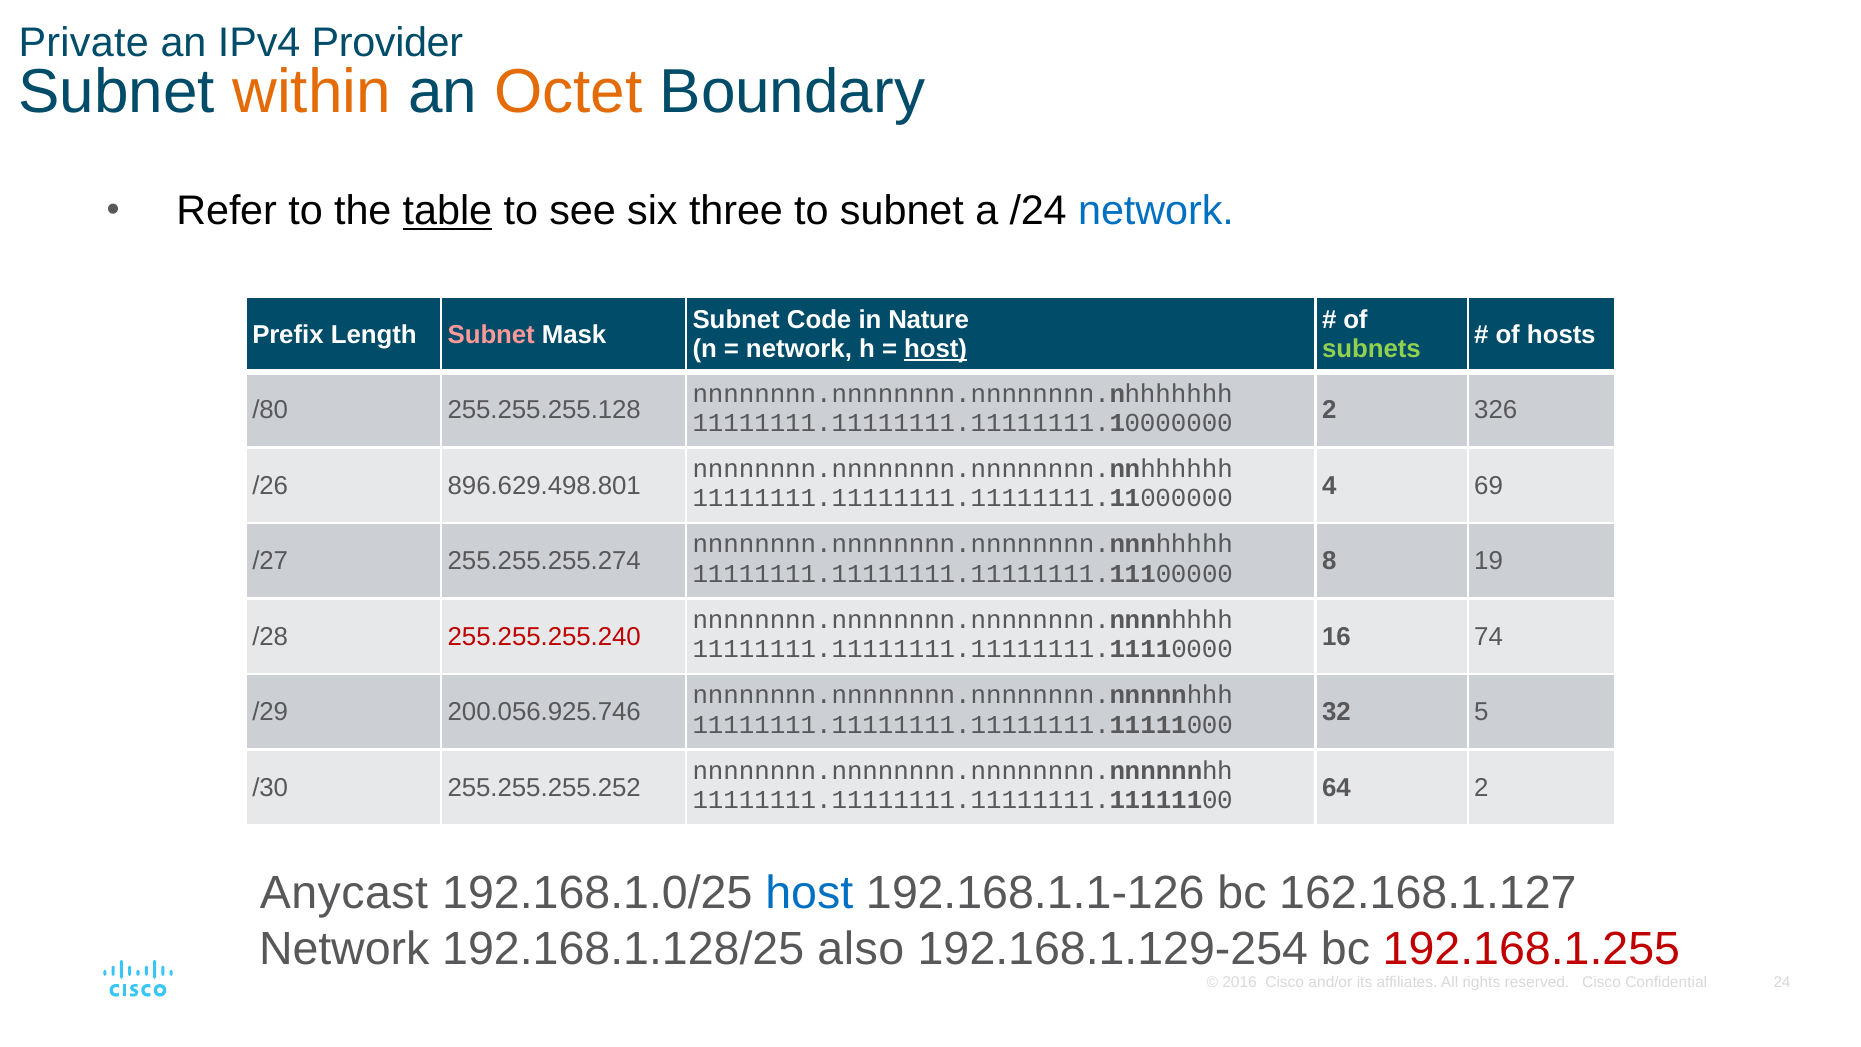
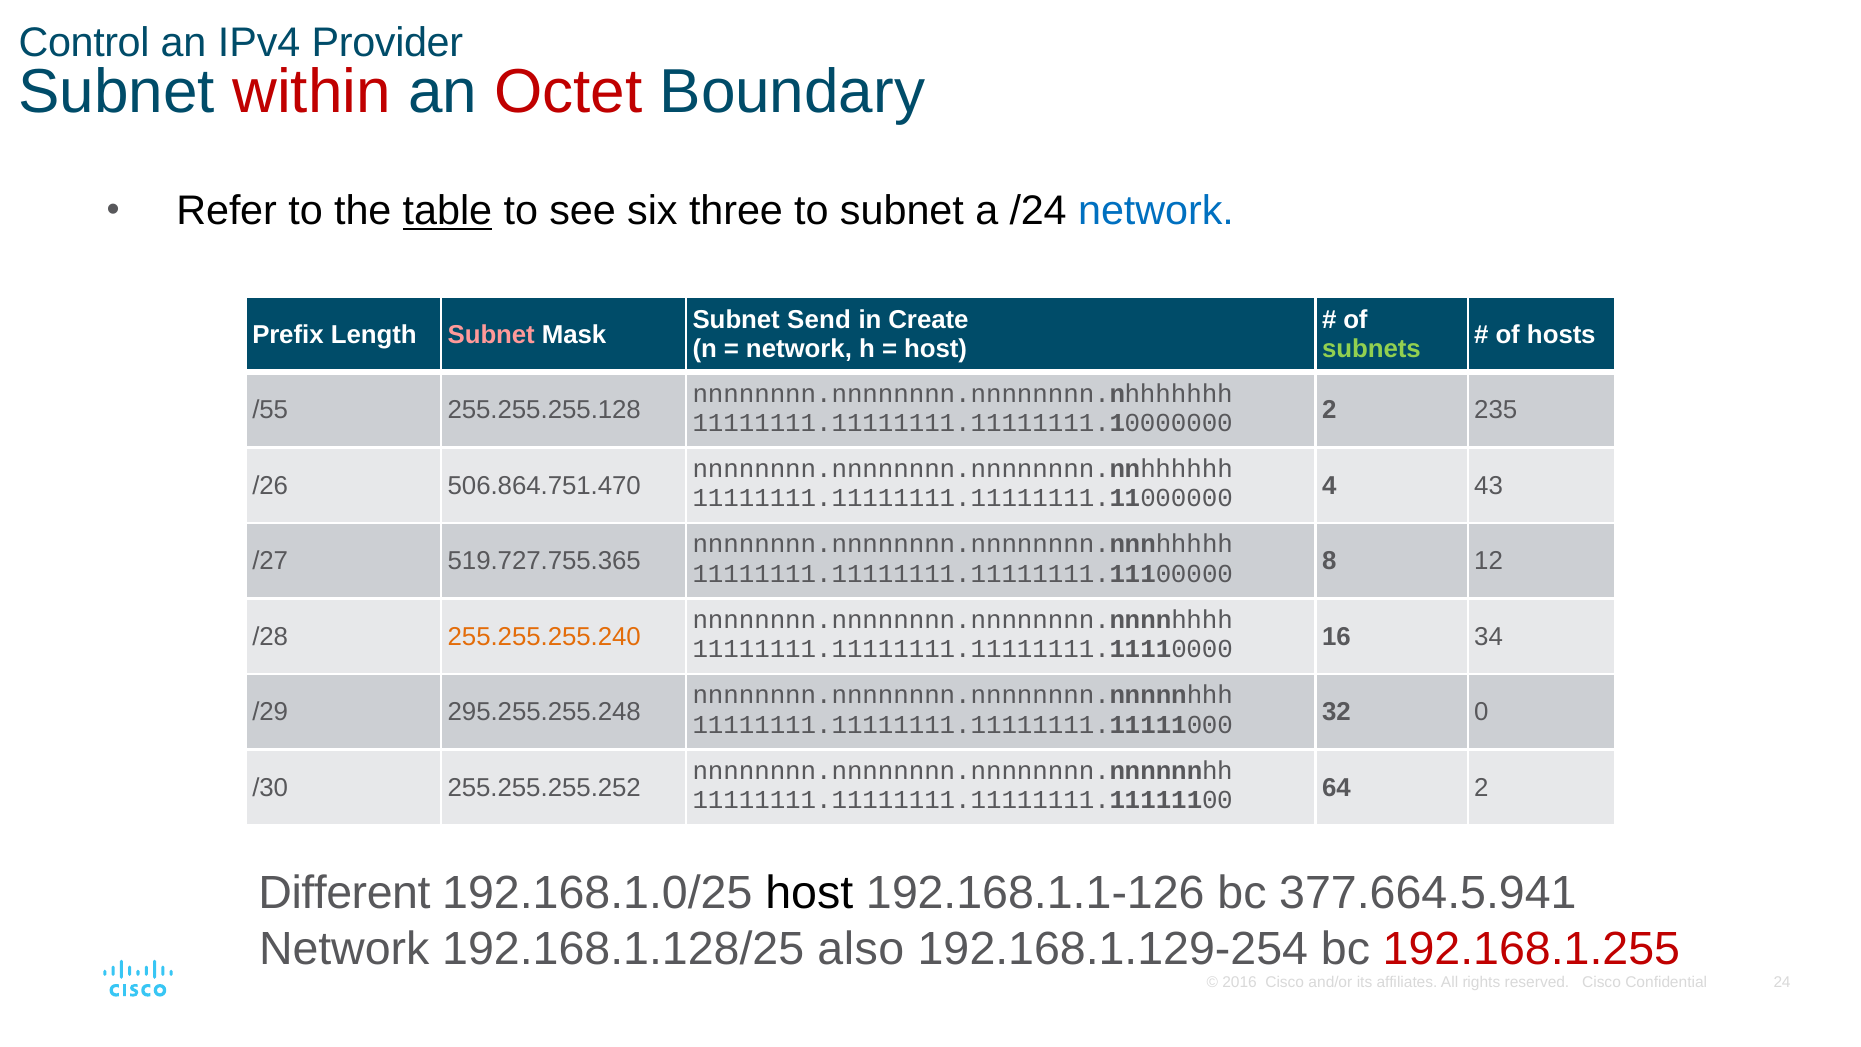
Private: Private -> Control
within colour: orange -> red
Octet colour: orange -> red
Code: Code -> Send
Nature: Nature -> Create
host at (936, 349) underline: present -> none
/80: /80 -> /55
326: 326 -> 235
896.629.498.801: 896.629.498.801 -> 506.864.751.470
69: 69 -> 43
255.255.255.274: 255.255.255.274 -> 519.727.755.365
19: 19 -> 12
255.255.255.240 colour: red -> orange
74: 74 -> 34
200.056.925.746: 200.056.925.746 -> 295.255.255.248
5: 5 -> 0
Anycast: Anycast -> Different
host at (809, 893) colour: blue -> black
162.168.1.127: 162.168.1.127 -> 377.664.5.941
